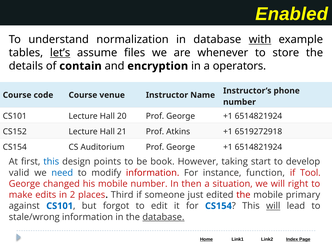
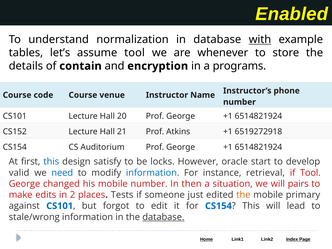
let’s underline: present -> none
assume files: files -> tool
operators: operators -> programs
points: points -> satisfy
book: book -> locks
taking: taking -> oracle
information at (153, 173) colour: red -> blue
function: function -> retrieval
right: right -> pairs
Third: Third -> Tests
the at (243, 195) colour: red -> orange
will at (273, 206) underline: present -> none
